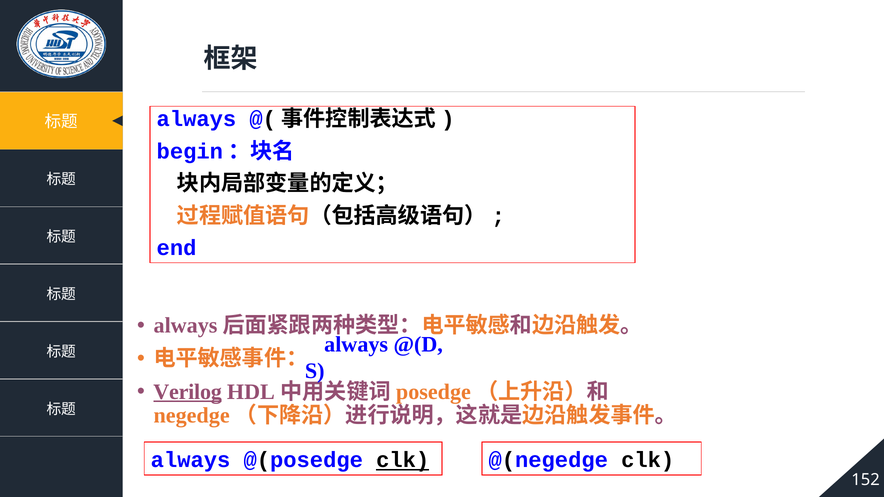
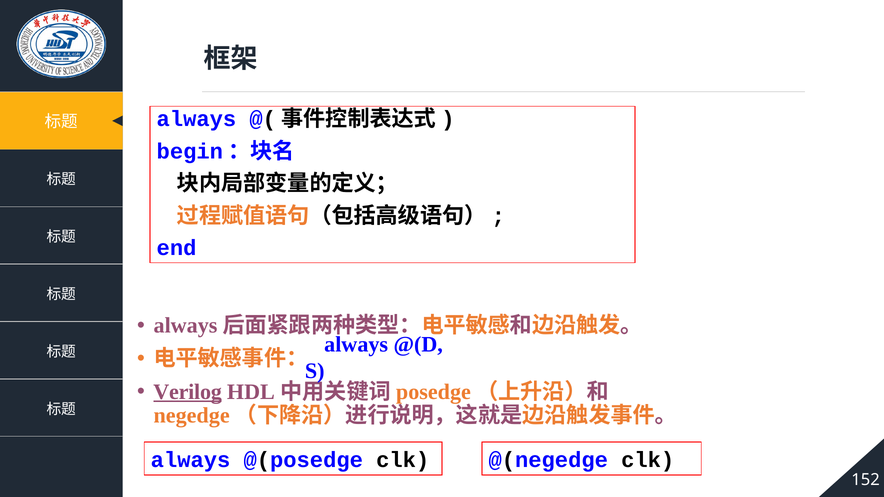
clk at (403, 460) underline: present -> none
